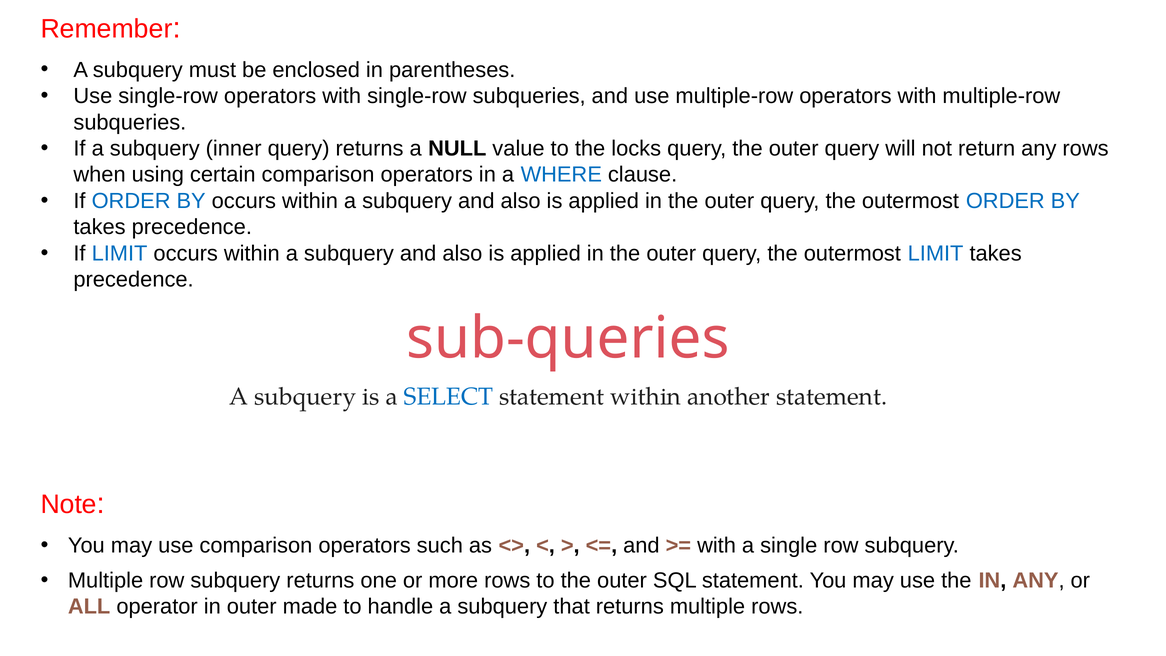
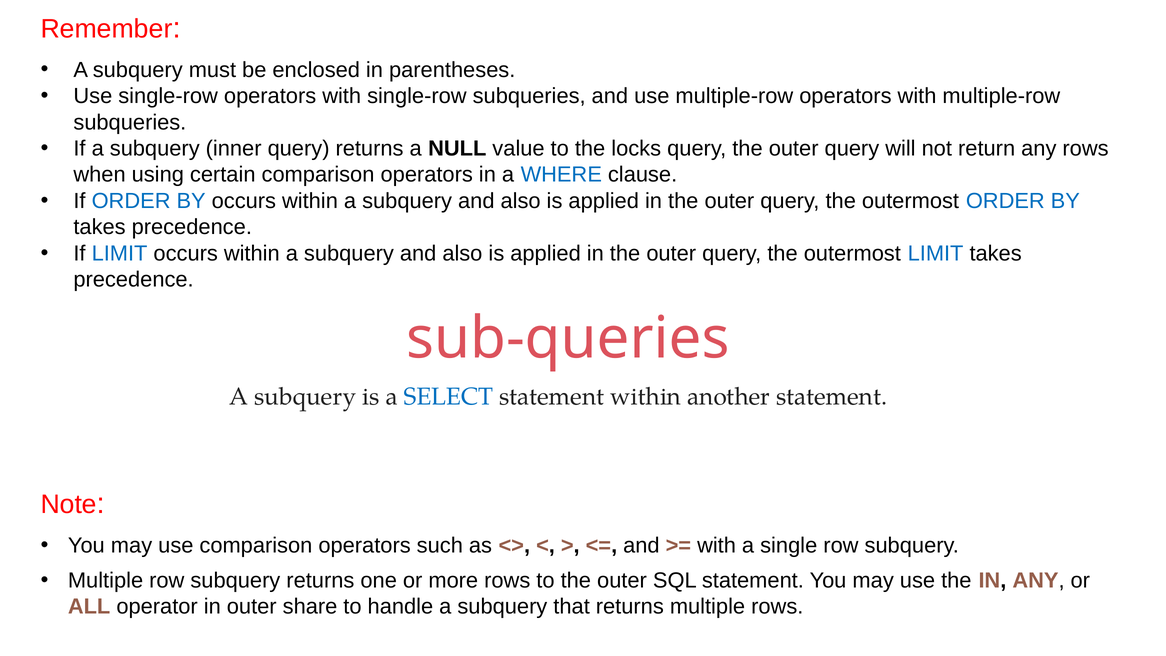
made: made -> share
